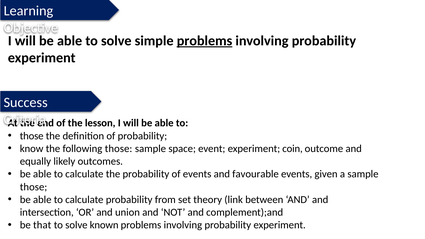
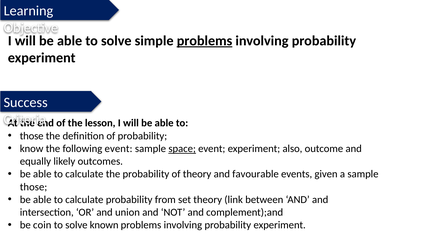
following those: those -> event
space underline: none -> present
coin: coin -> also
of events: events -> theory
that: that -> coin
